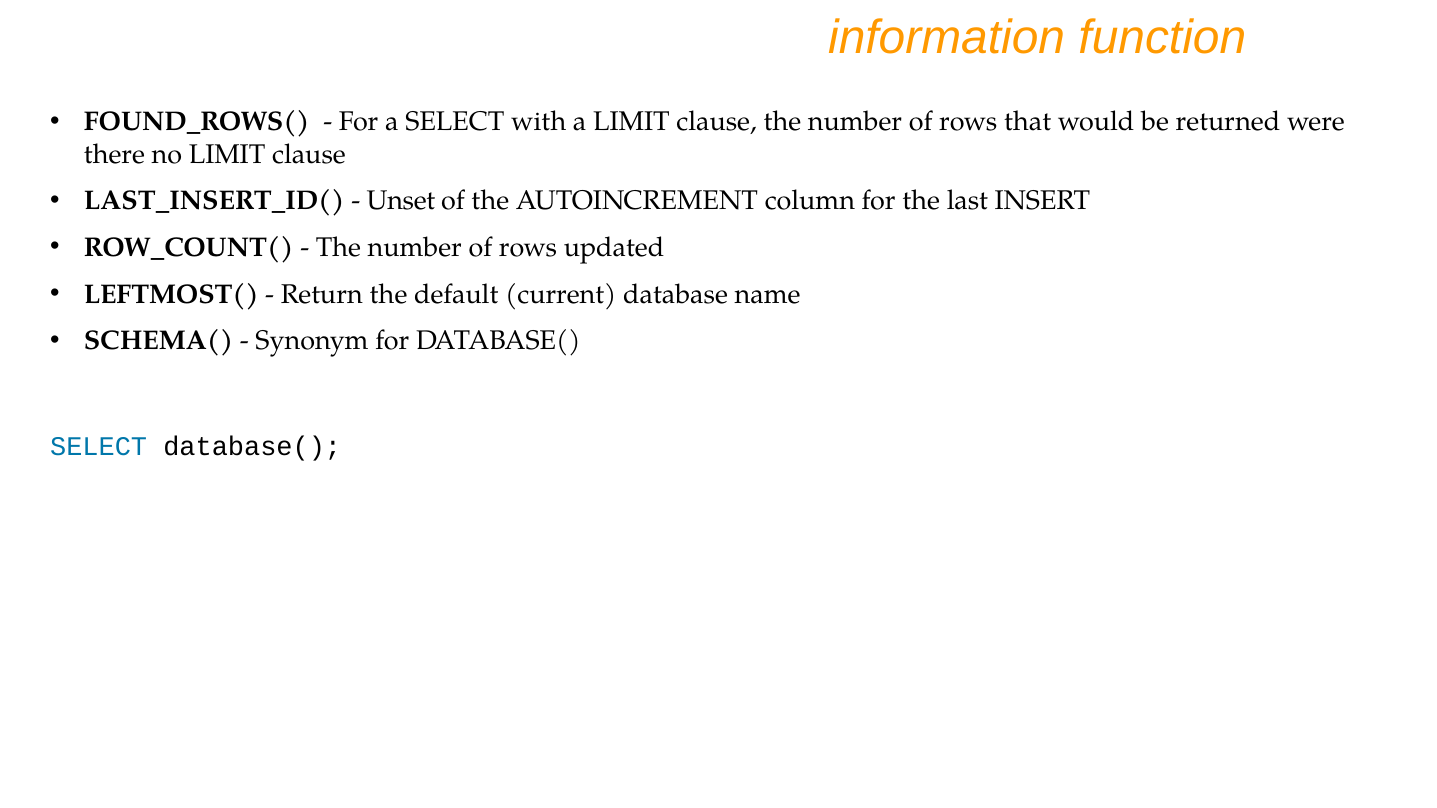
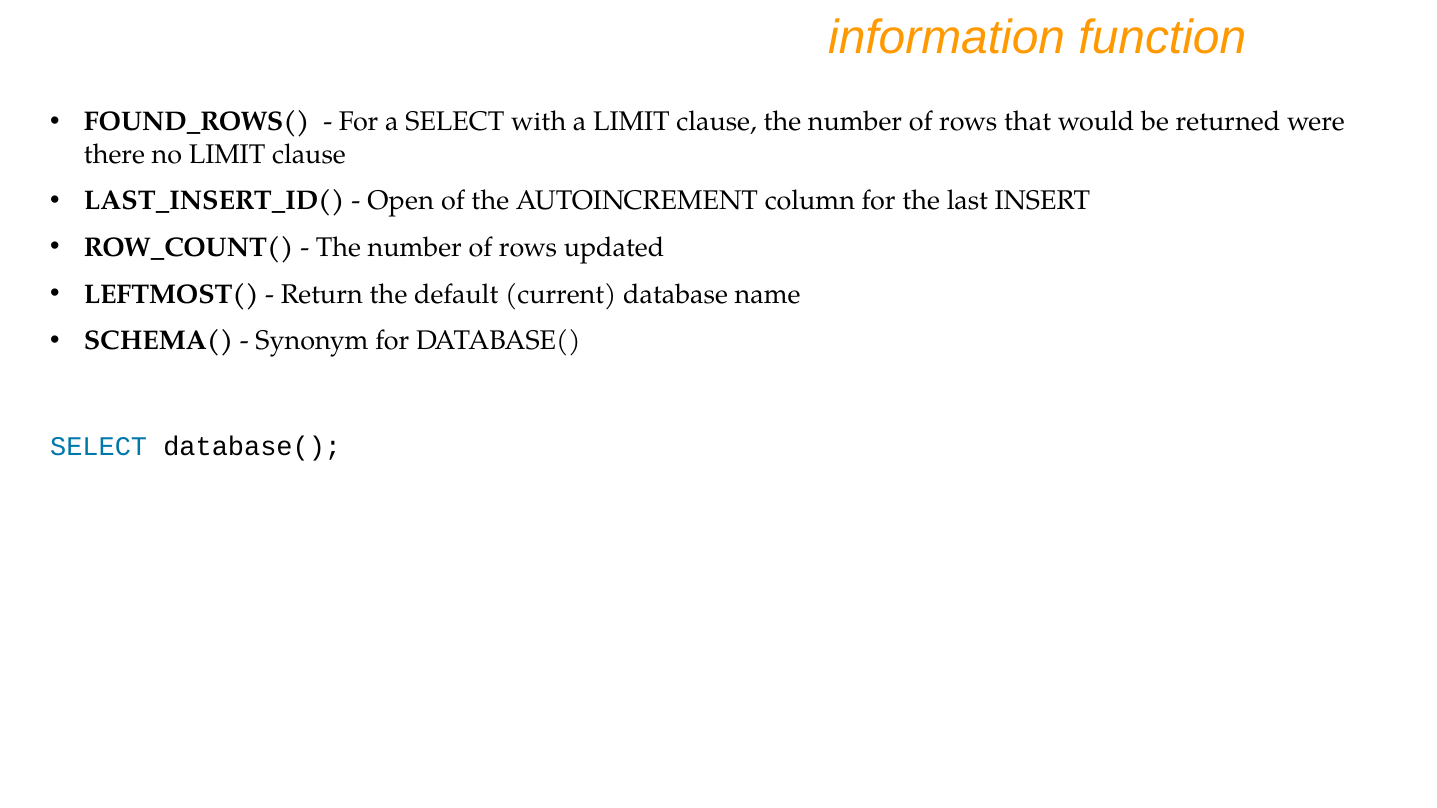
Unset: Unset -> Open
